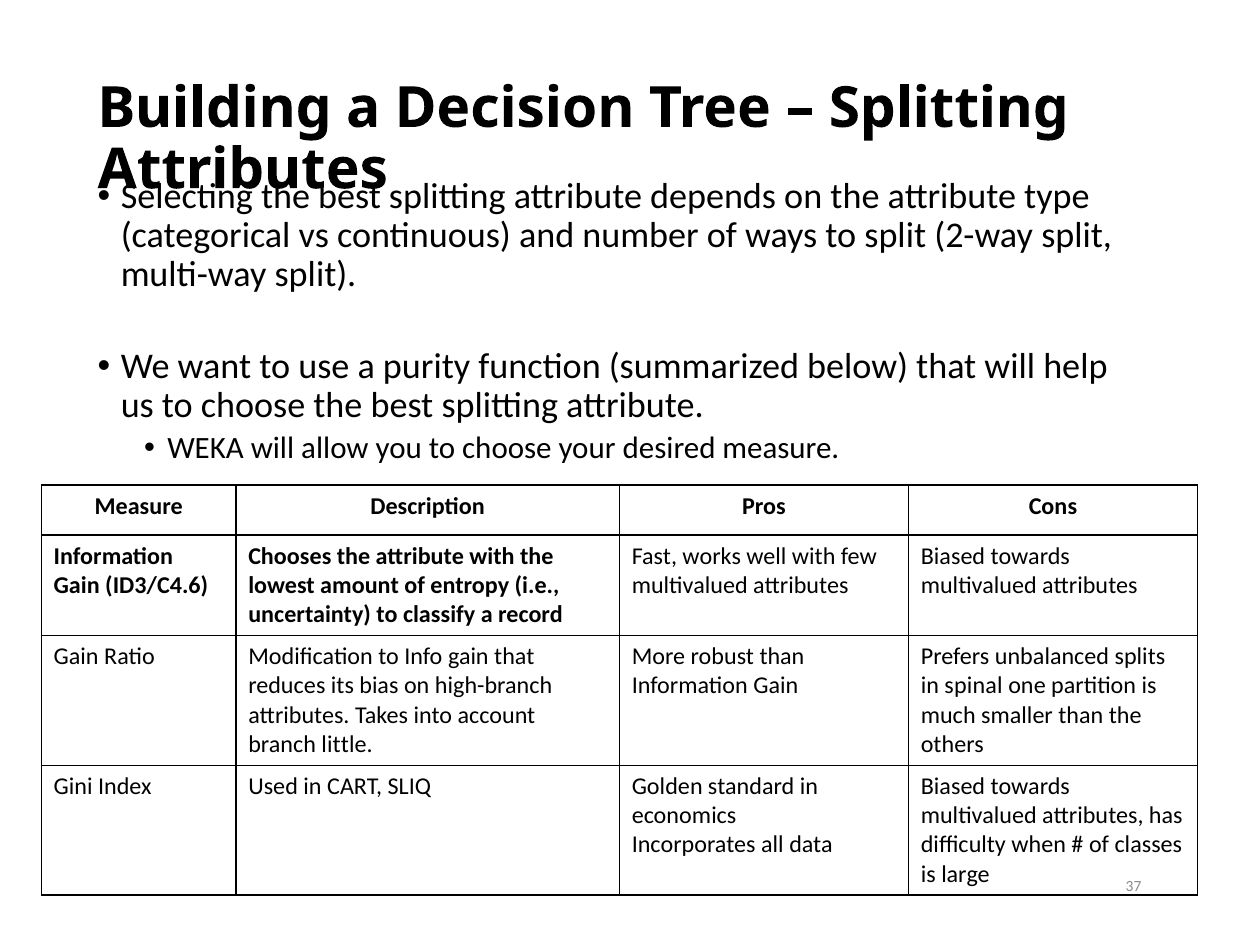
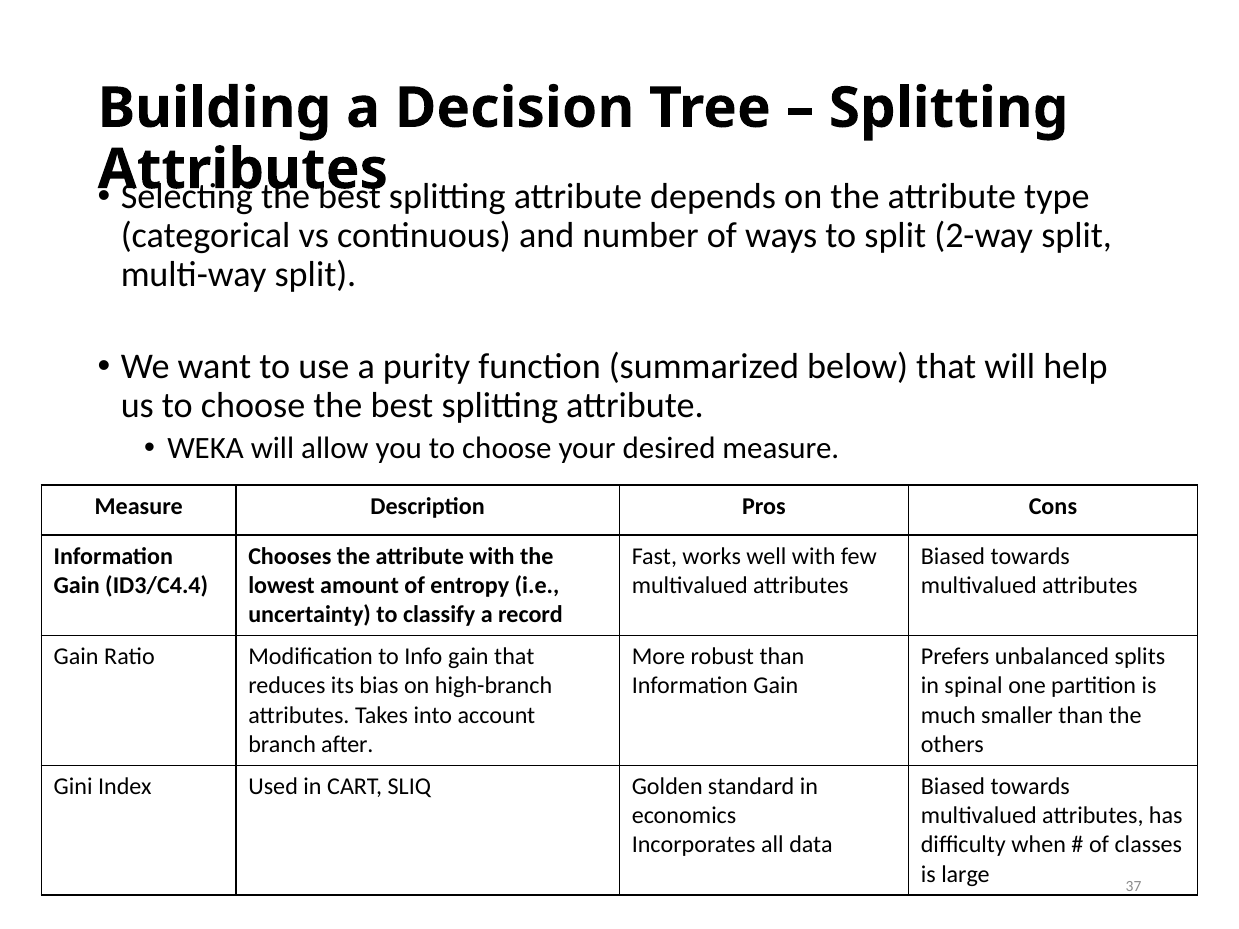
ID3/C4.6: ID3/C4.6 -> ID3/C4.4
little: little -> after
